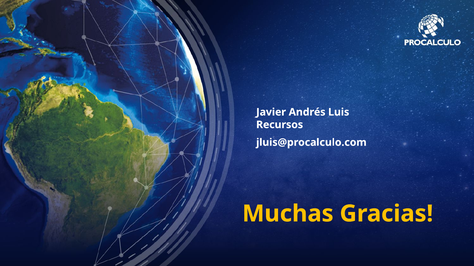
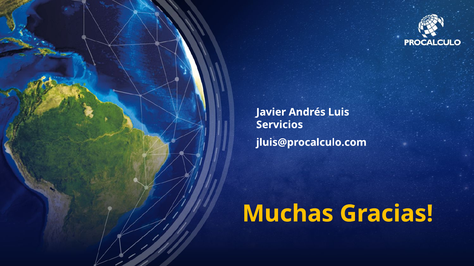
Recursos: Recursos -> Servicios
